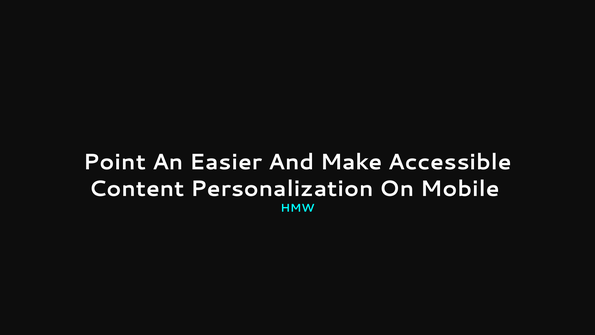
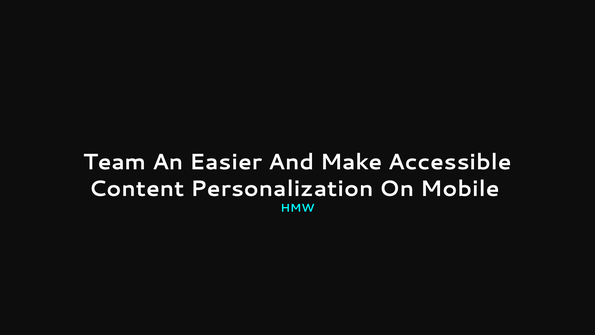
Point: Point -> Team
